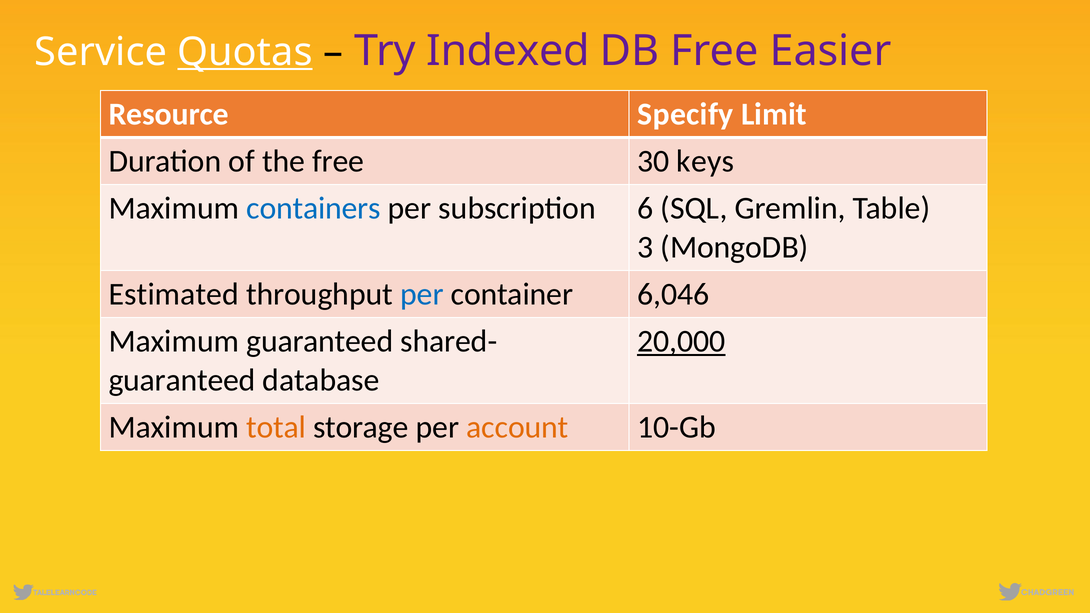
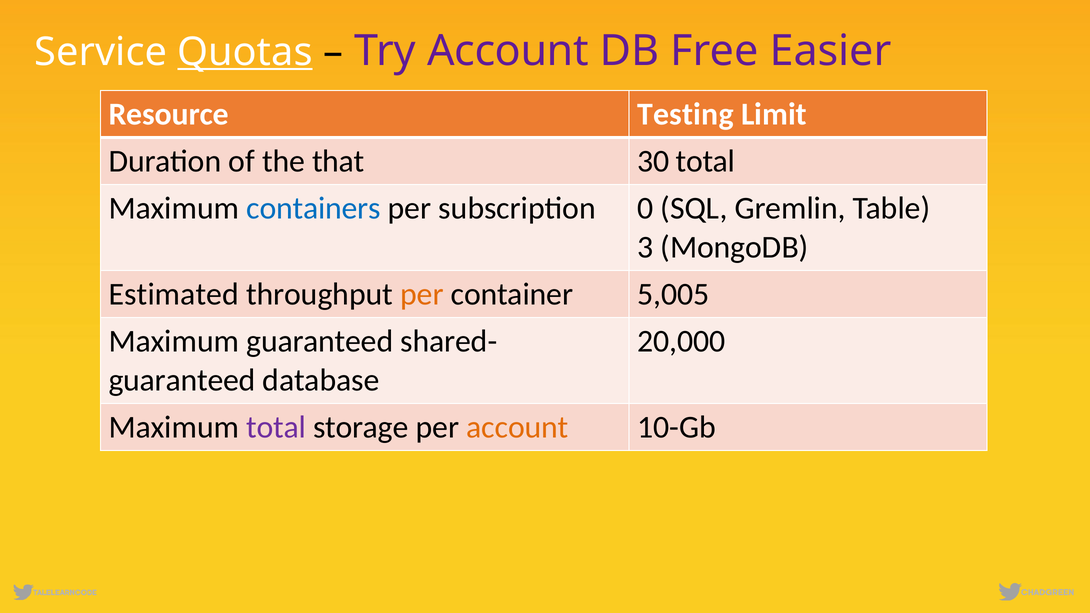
Try Indexed: Indexed -> Account
Specify: Specify -> Testing
the free: free -> that
30 keys: keys -> total
6: 6 -> 0
per at (422, 294) colour: blue -> orange
6,046: 6,046 -> 5,005
20,000 underline: present -> none
total at (276, 427) colour: orange -> purple
